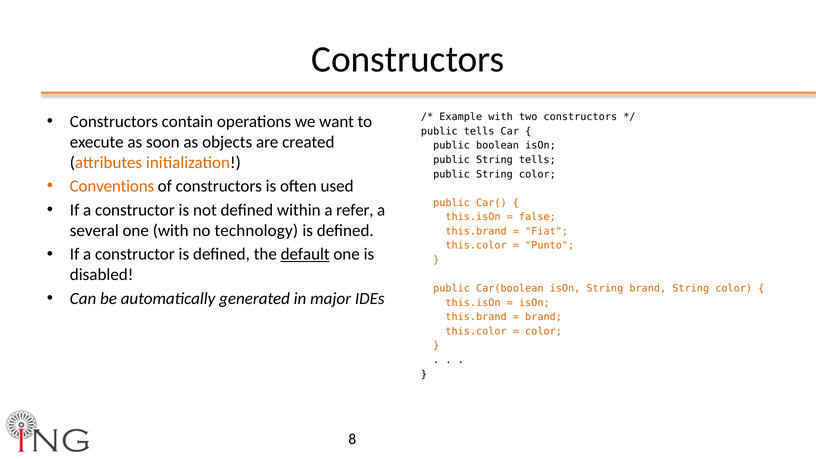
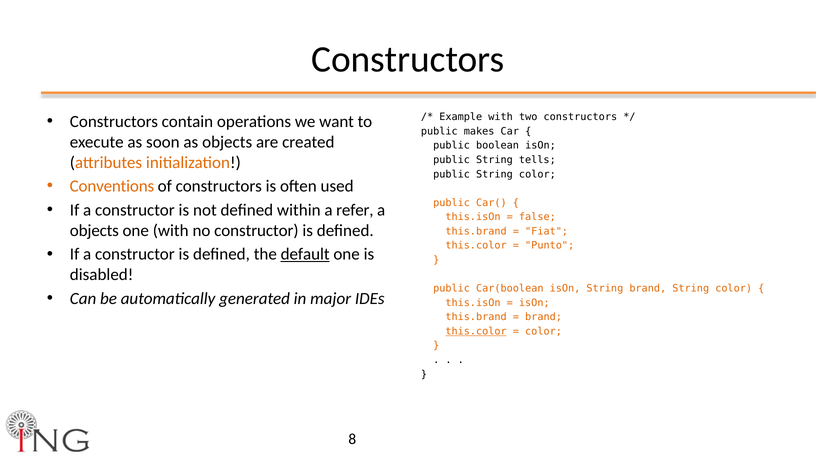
public tells: tells -> makes
several at (94, 231): several -> objects
no technology: technology -> constructor
this.color at (476, 331) underline: none -> present
